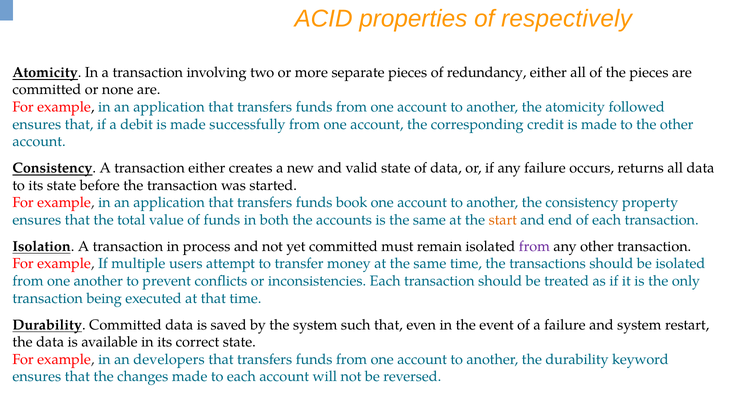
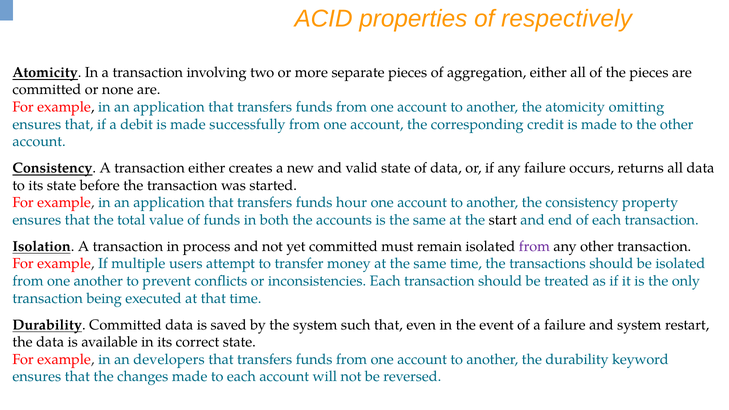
redundancy: redundancy -> aggregation
followed: followed -> omitting
book: book -> hour
start colour: orange -> black
